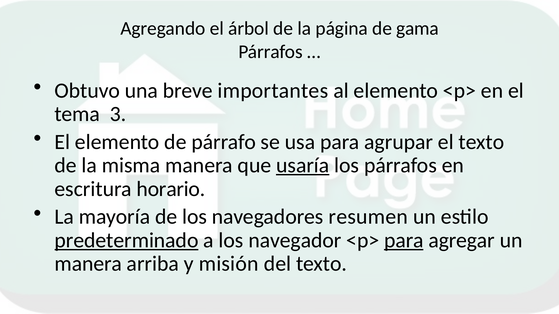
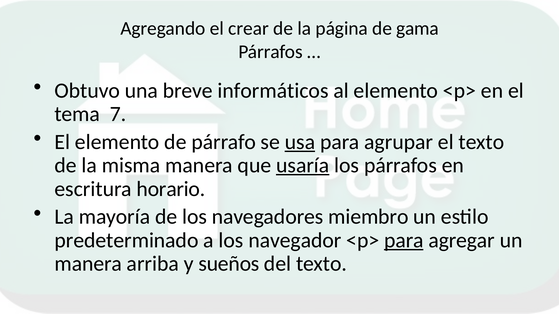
árbol: árbol -> crear
importantes: importantes -> informáticos
3: 3 -> 7
usa underline: none -> present
resumen: resumen -> miembro
predeterminado underline: present -> none
misión: misión -> sueños
